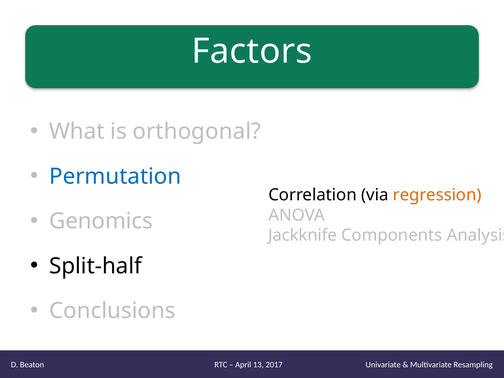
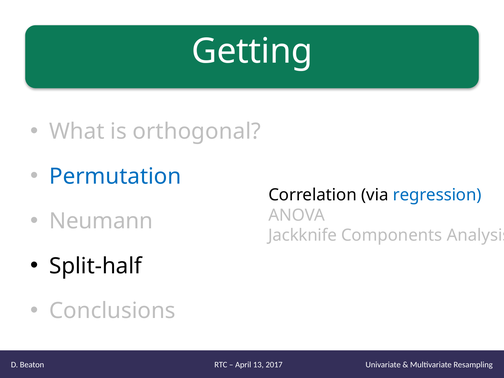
Factors: Factors -> Getting
regression colour: orange -> blue
Genomics: Genomics -> Neumann
